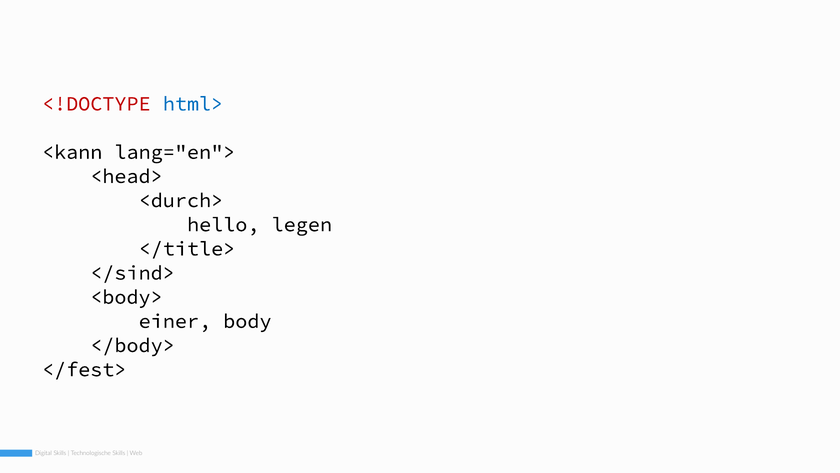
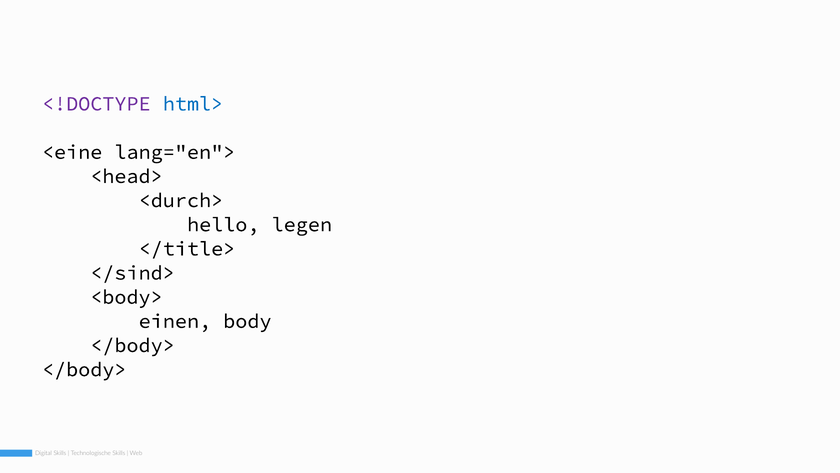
<!DOCTYPE colour: red -> purple
<kann: <kann -> <eine
einer: einer -> einen
</fest> at (84, 369): </fest> -> </body>
